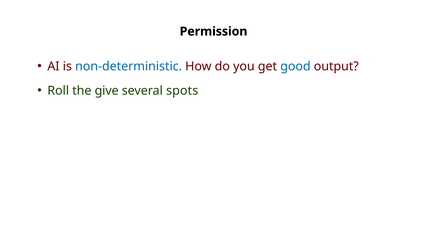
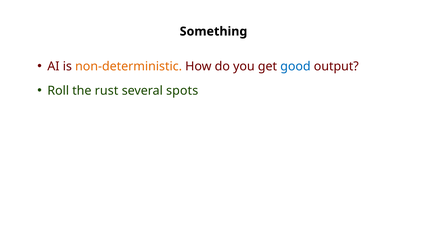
Permission: Permission -> Something
non-deterministic colour: blue -> orange
give: give -> rust
